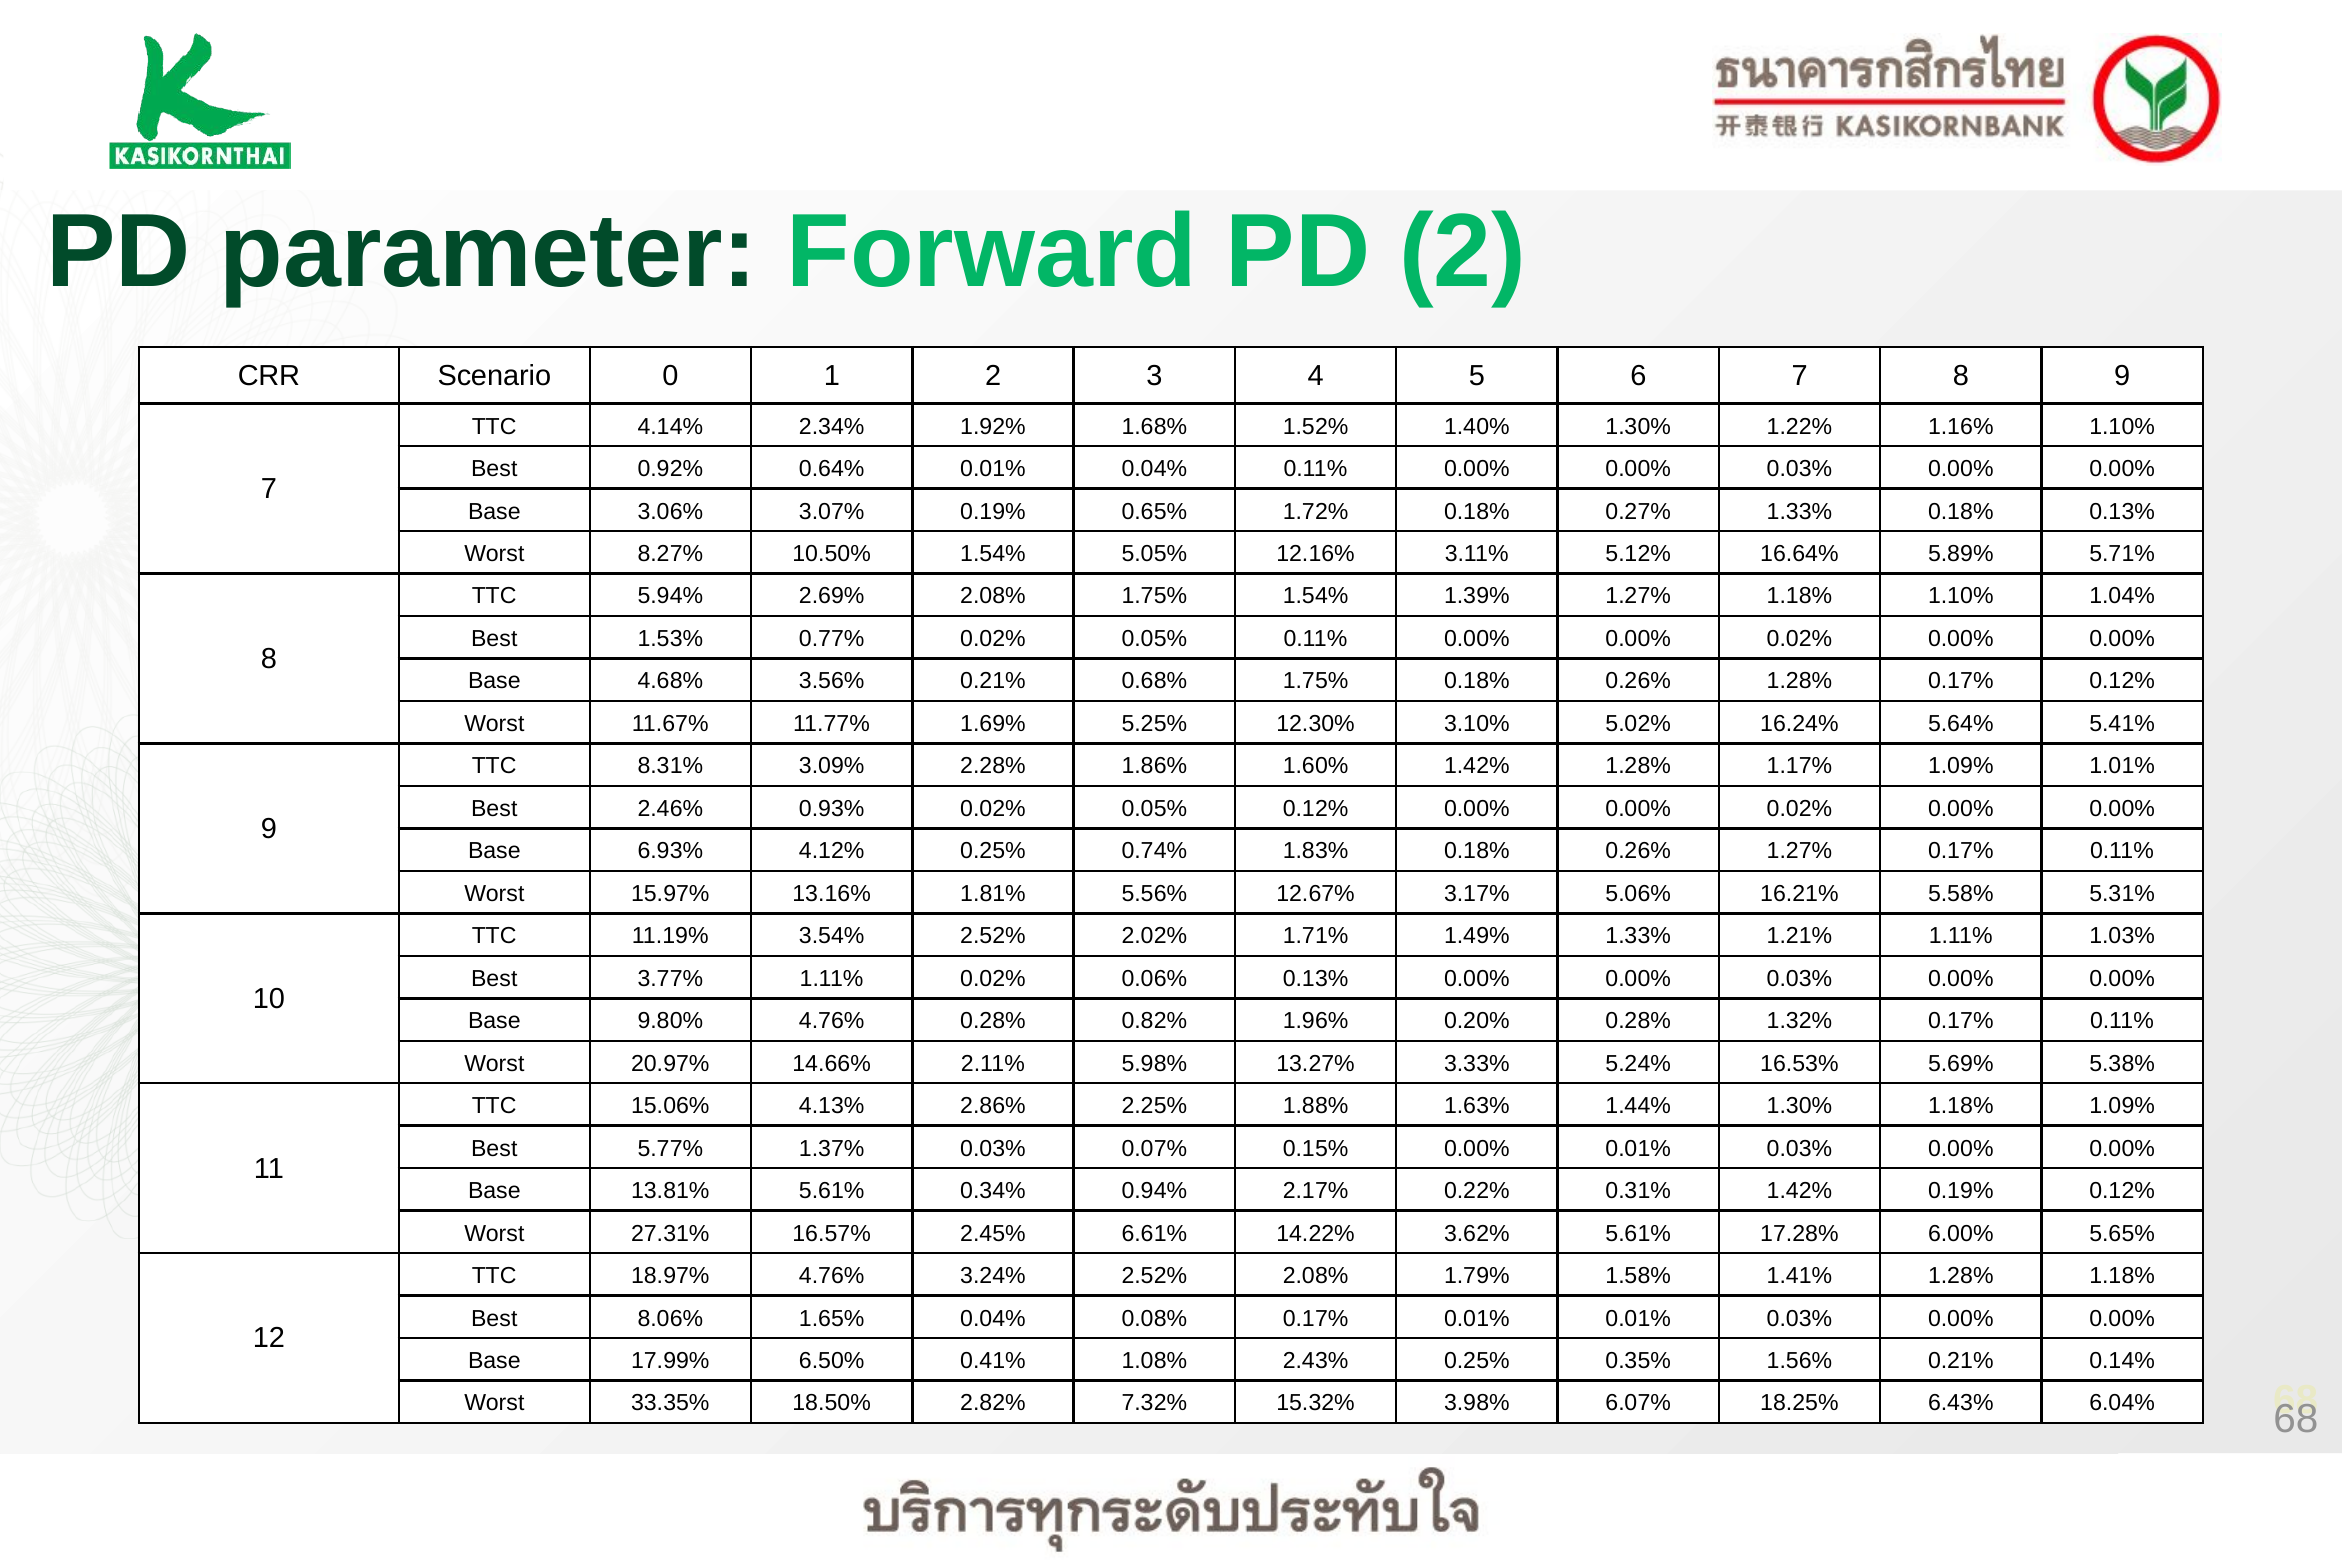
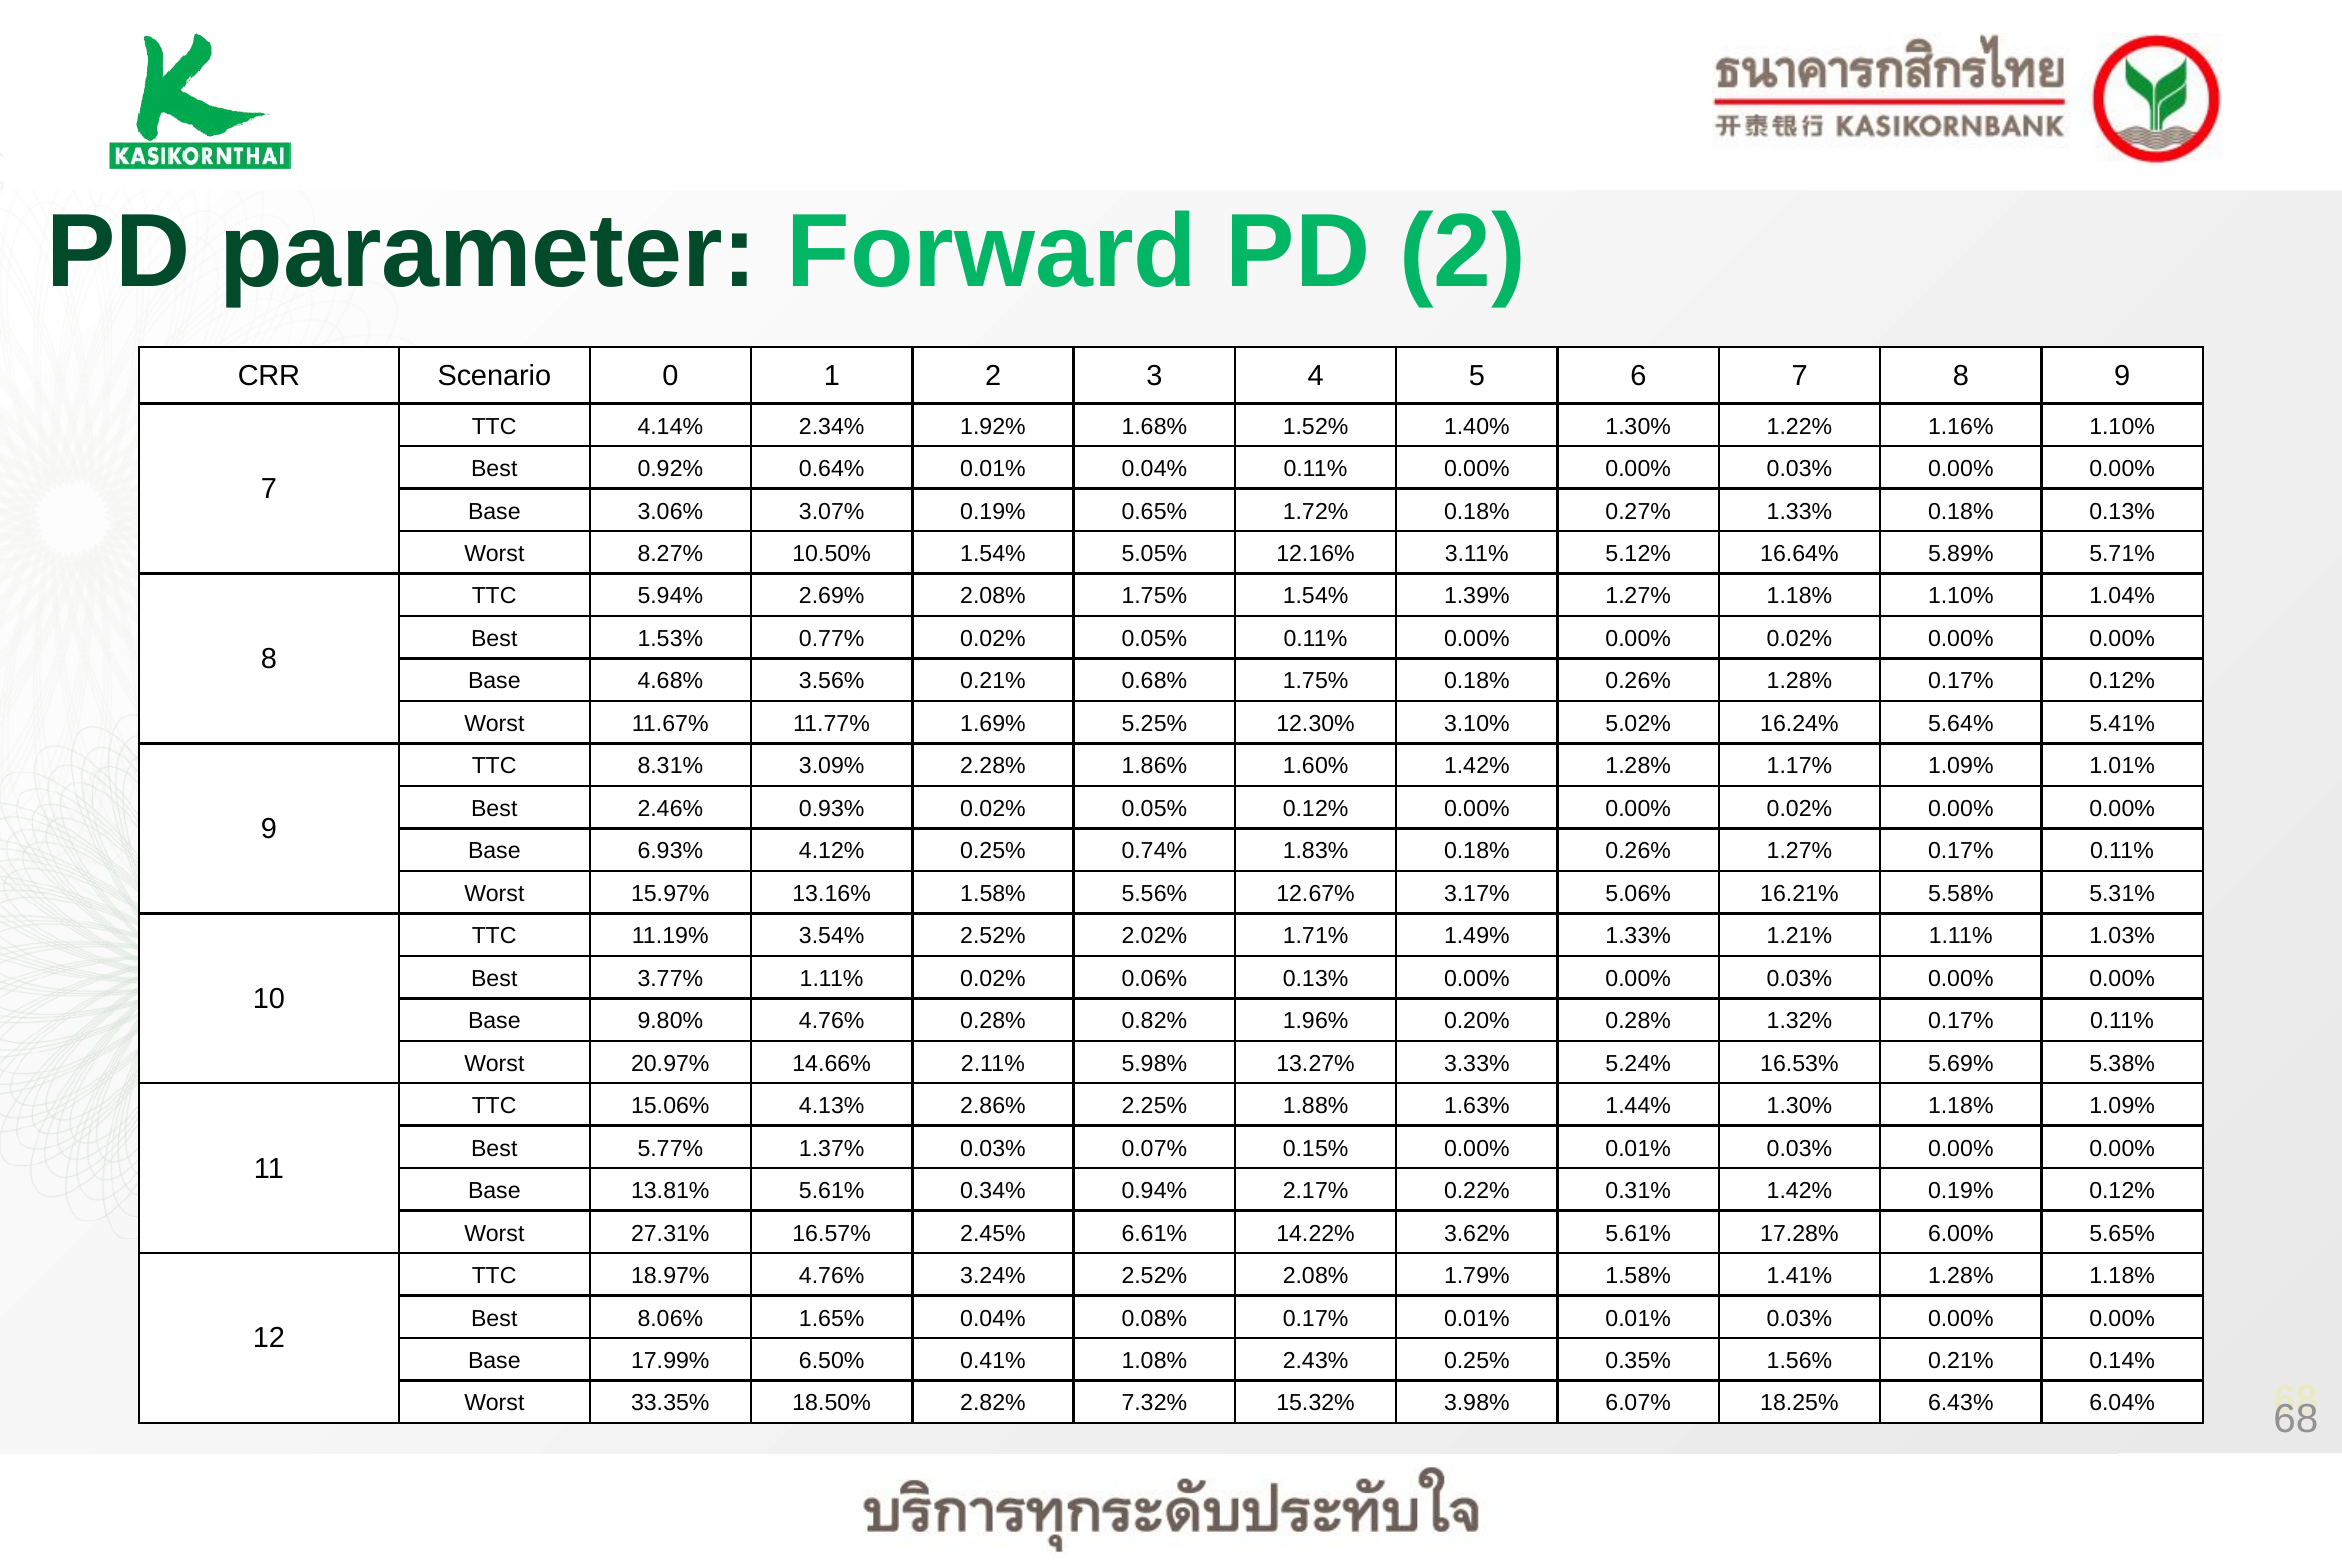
13.16% 1.81%: 1.81% -> 1.58%
